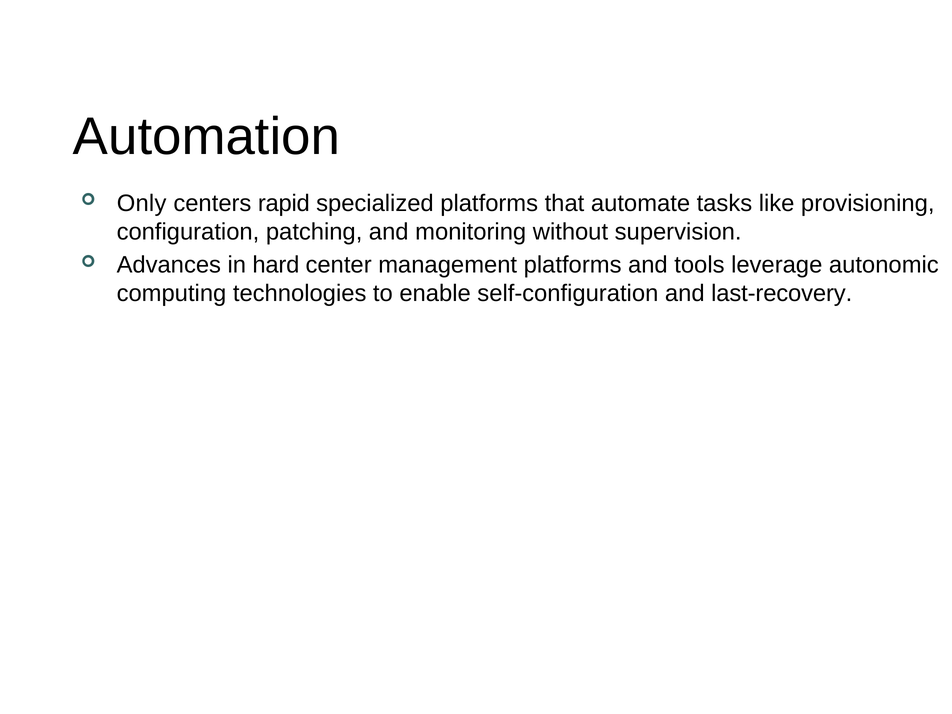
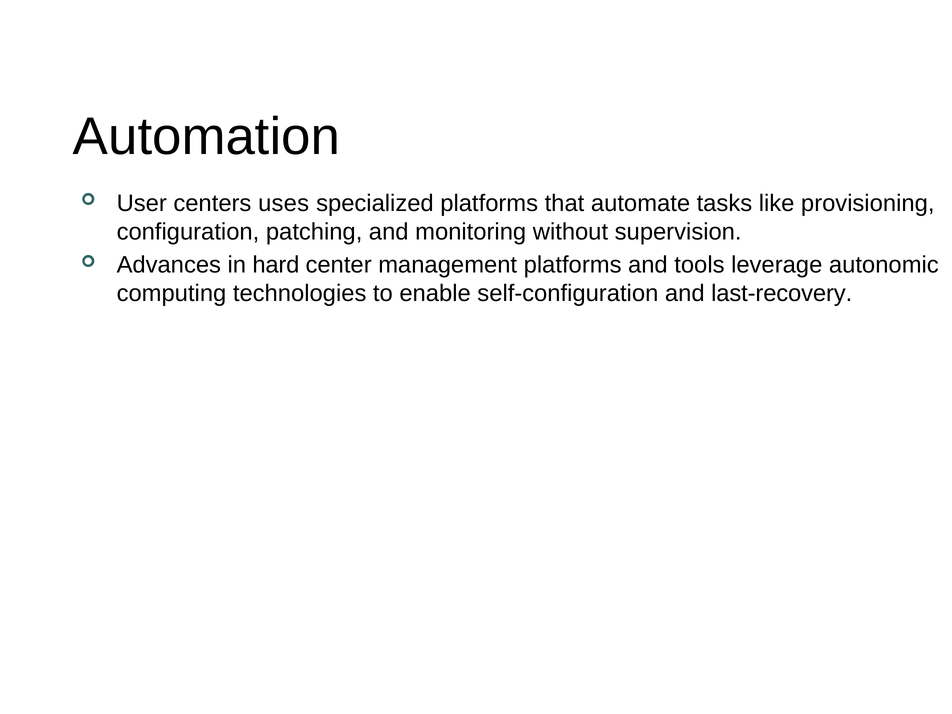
Only: Only -> User
rapid: rapid -> uses
